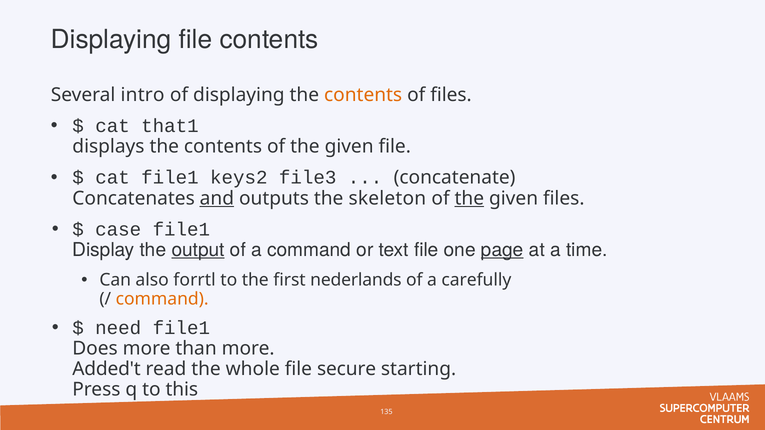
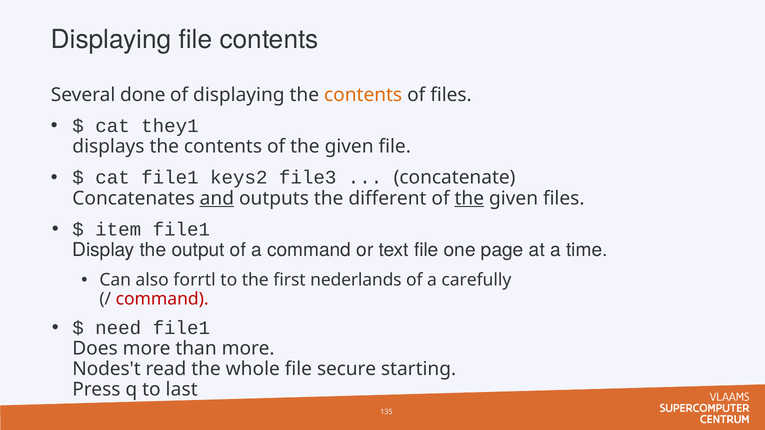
intro: intro -> done
that1: that1 -> they1
skeleton: skeleton -> different
case: case -> item
output underline: present -> none
page underline: present -> none
command at (162, 299) colour: orange -> red
Added't: Added't -> Nodes't
this: this -> last
